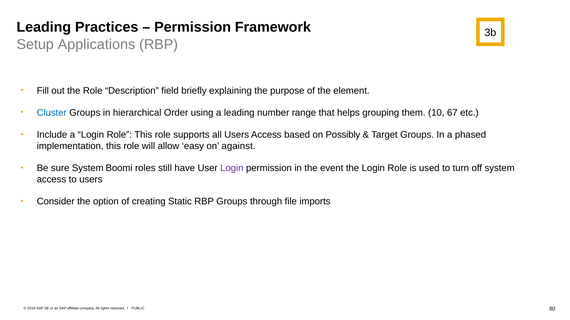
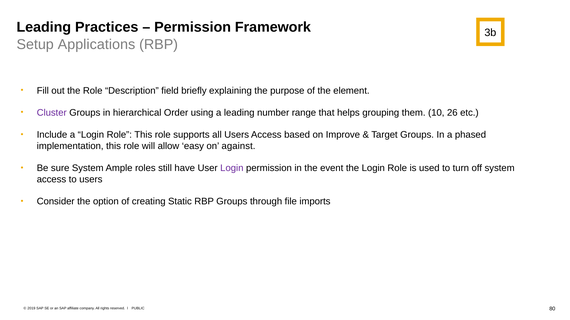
Cluster colour: blue -> purple
67: 67 -> 26
Possibly: Possibly -> Improve
Boomi: Boomi -> Ample
